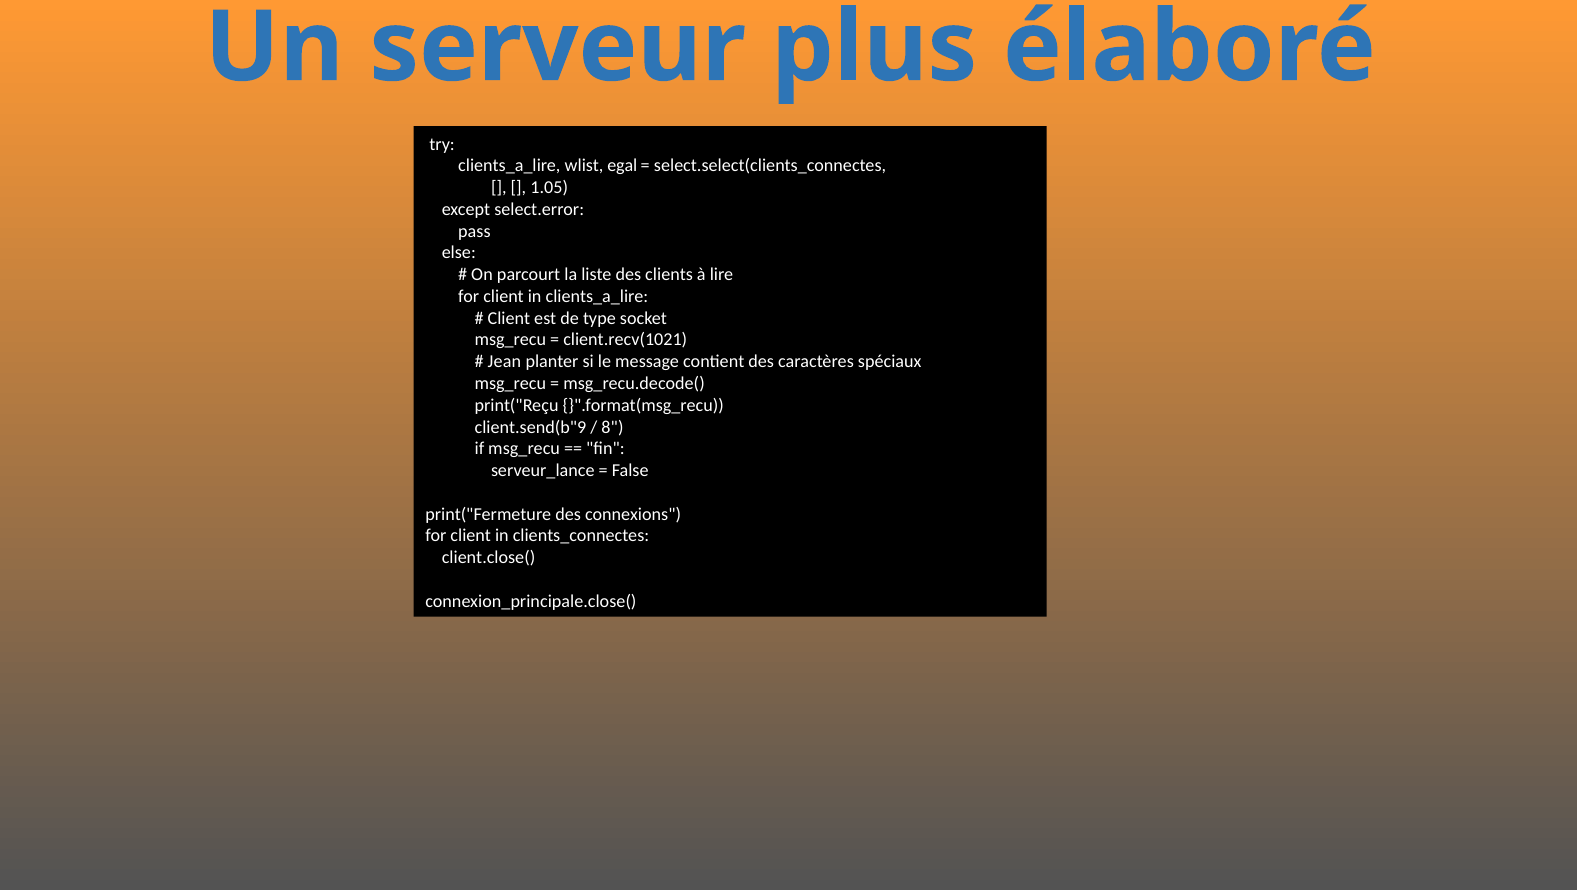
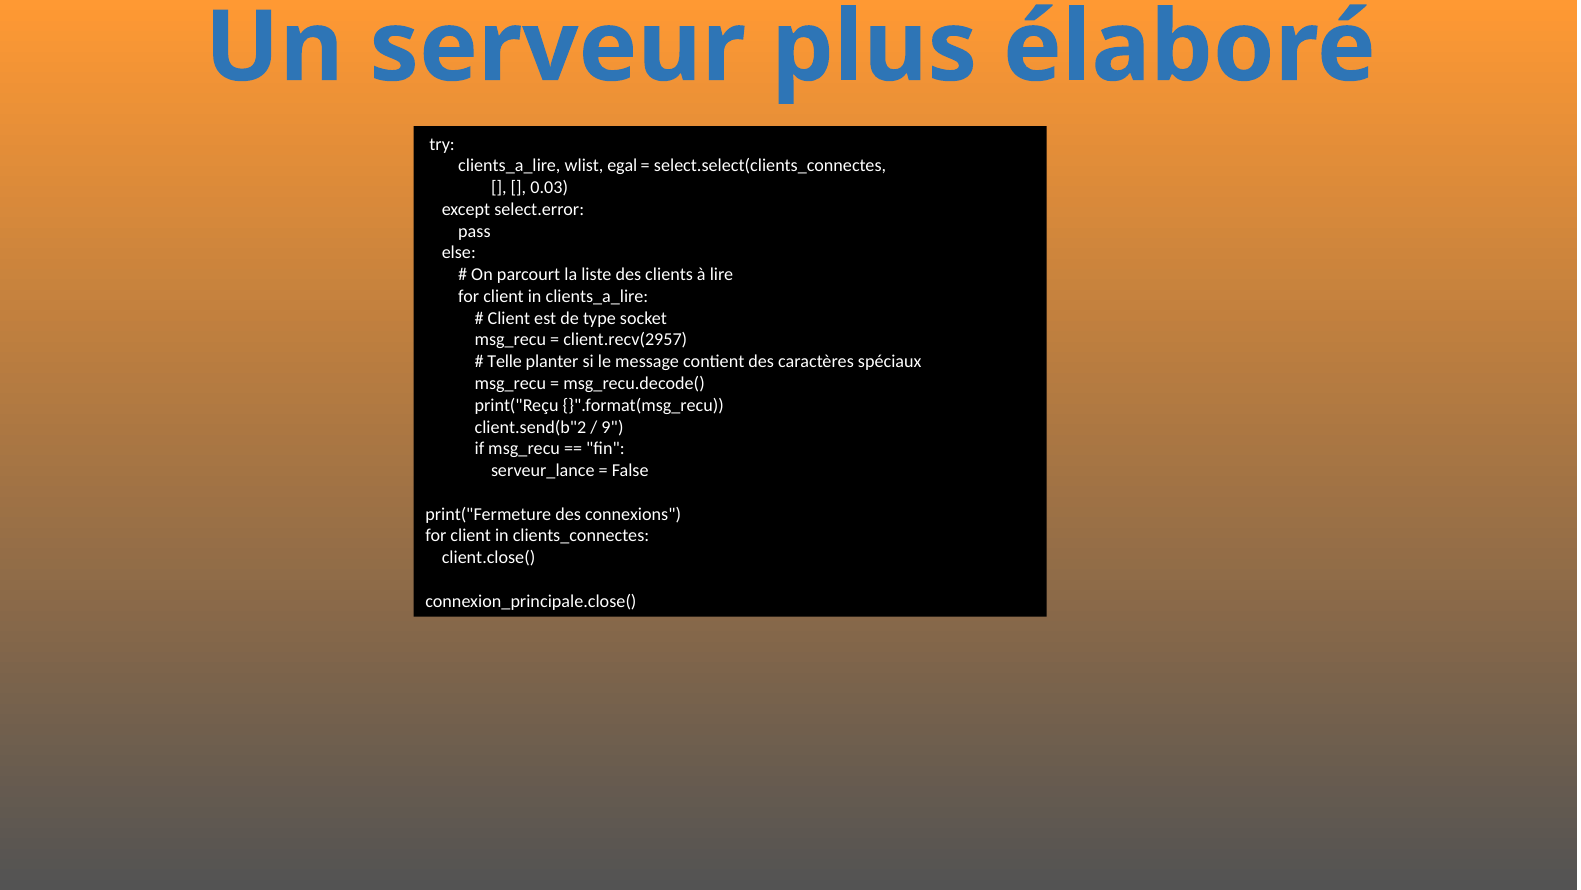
1.05: 1.05 -> 0.03
client.recv(1021: client.recv(1021 -> client.recv(2957
Jean: Jean -> Telle
client.send(b"9: client.send(b"9 -> client.send(b"2
8: 8 -> 9
